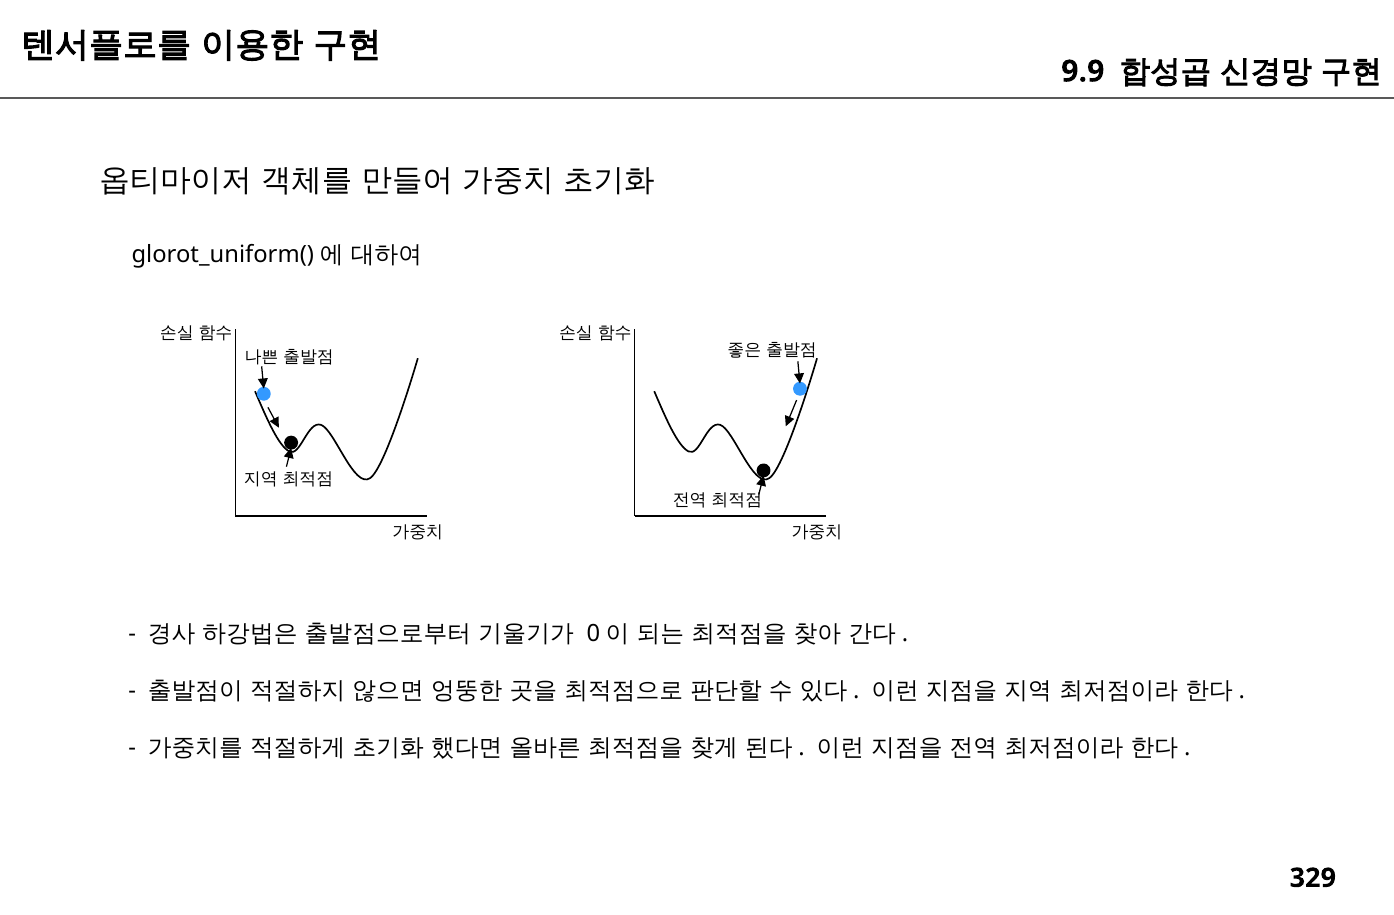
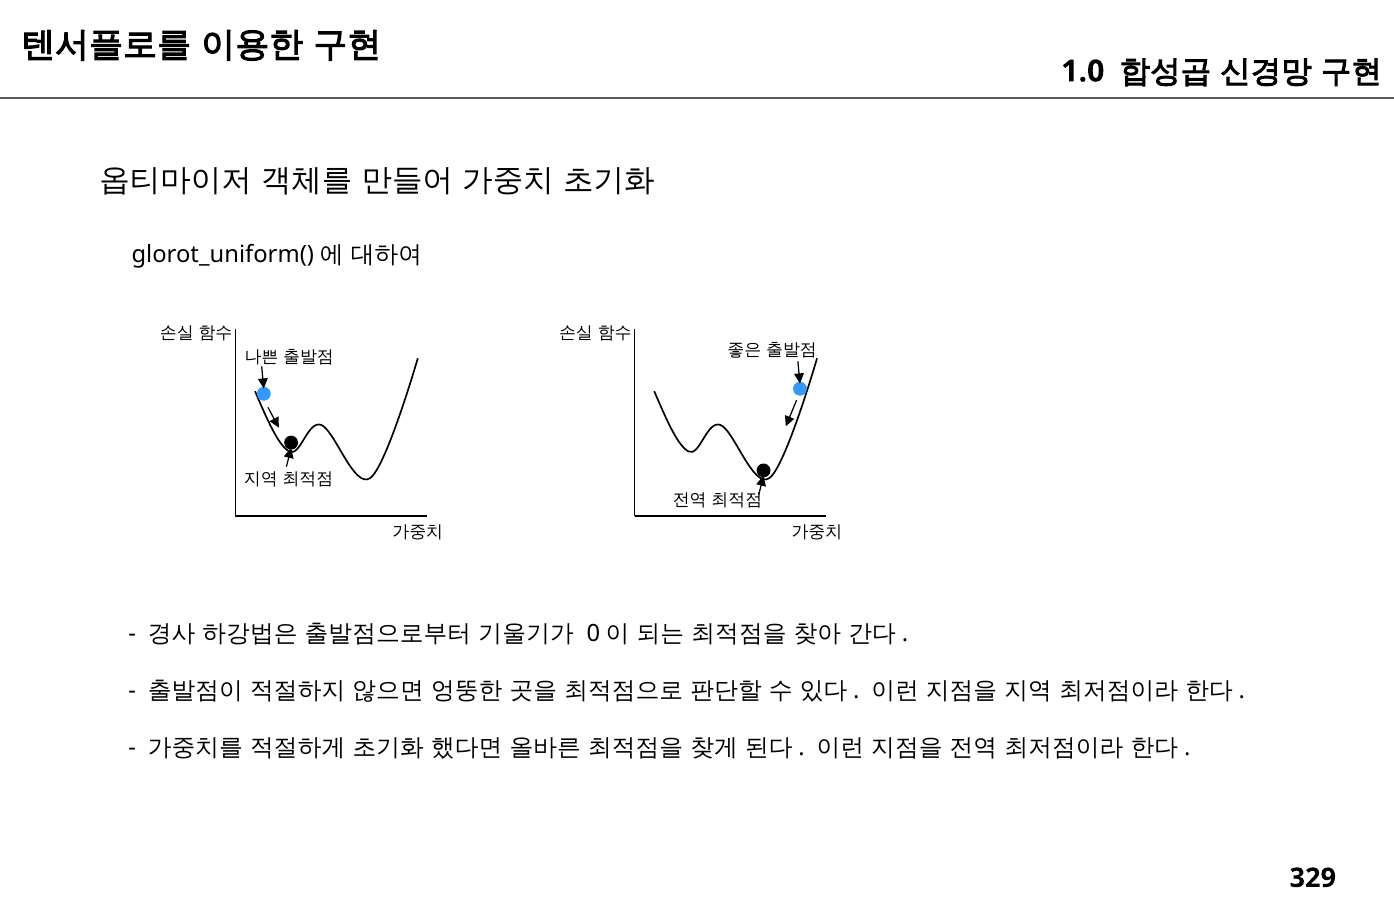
9.9: 9.9 -> 1.0
